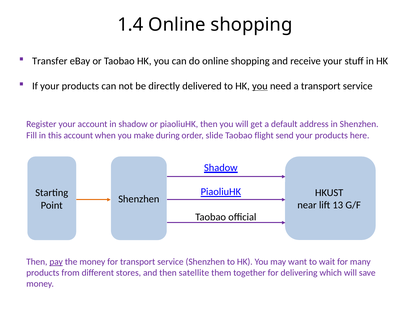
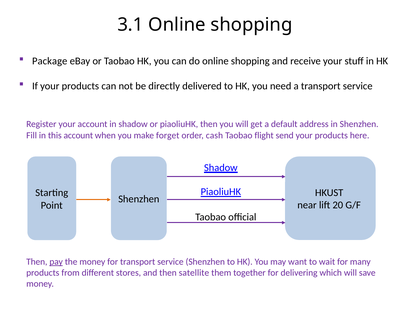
1.4: 1.4 -> 3.1
Transfer: Transfer -> Package
you at (260, 86) underline: present -> none
during: during -> forget
slide: slide -> cash
13: 13 -> 20
